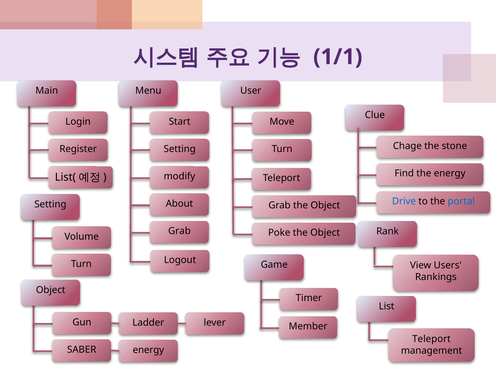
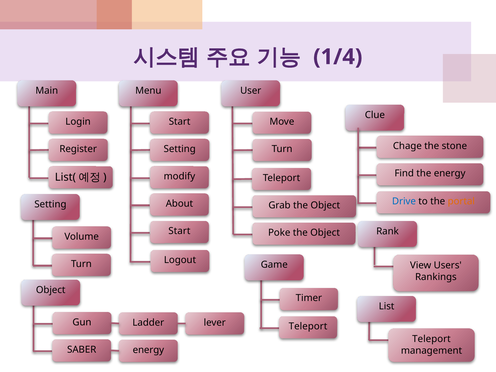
1/1: 1/1 -> 1/4
portal colour: blue -> orange
Grab at (179, 231): Grab -> Start
Member at (308, 326): Member -> Teleport
